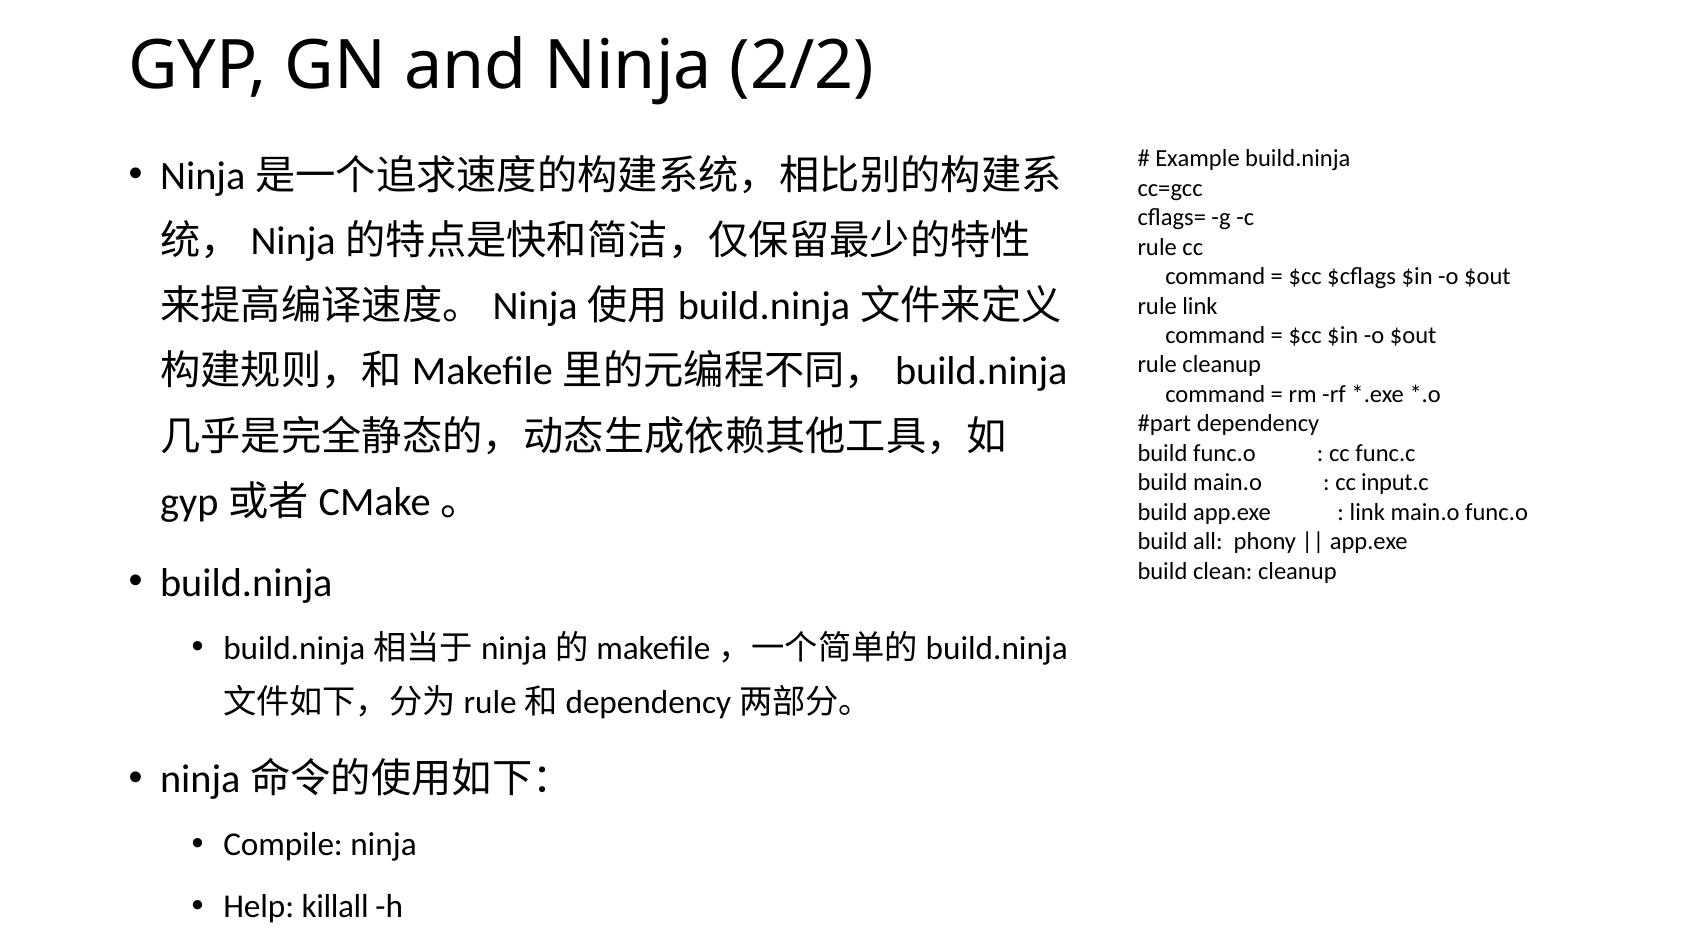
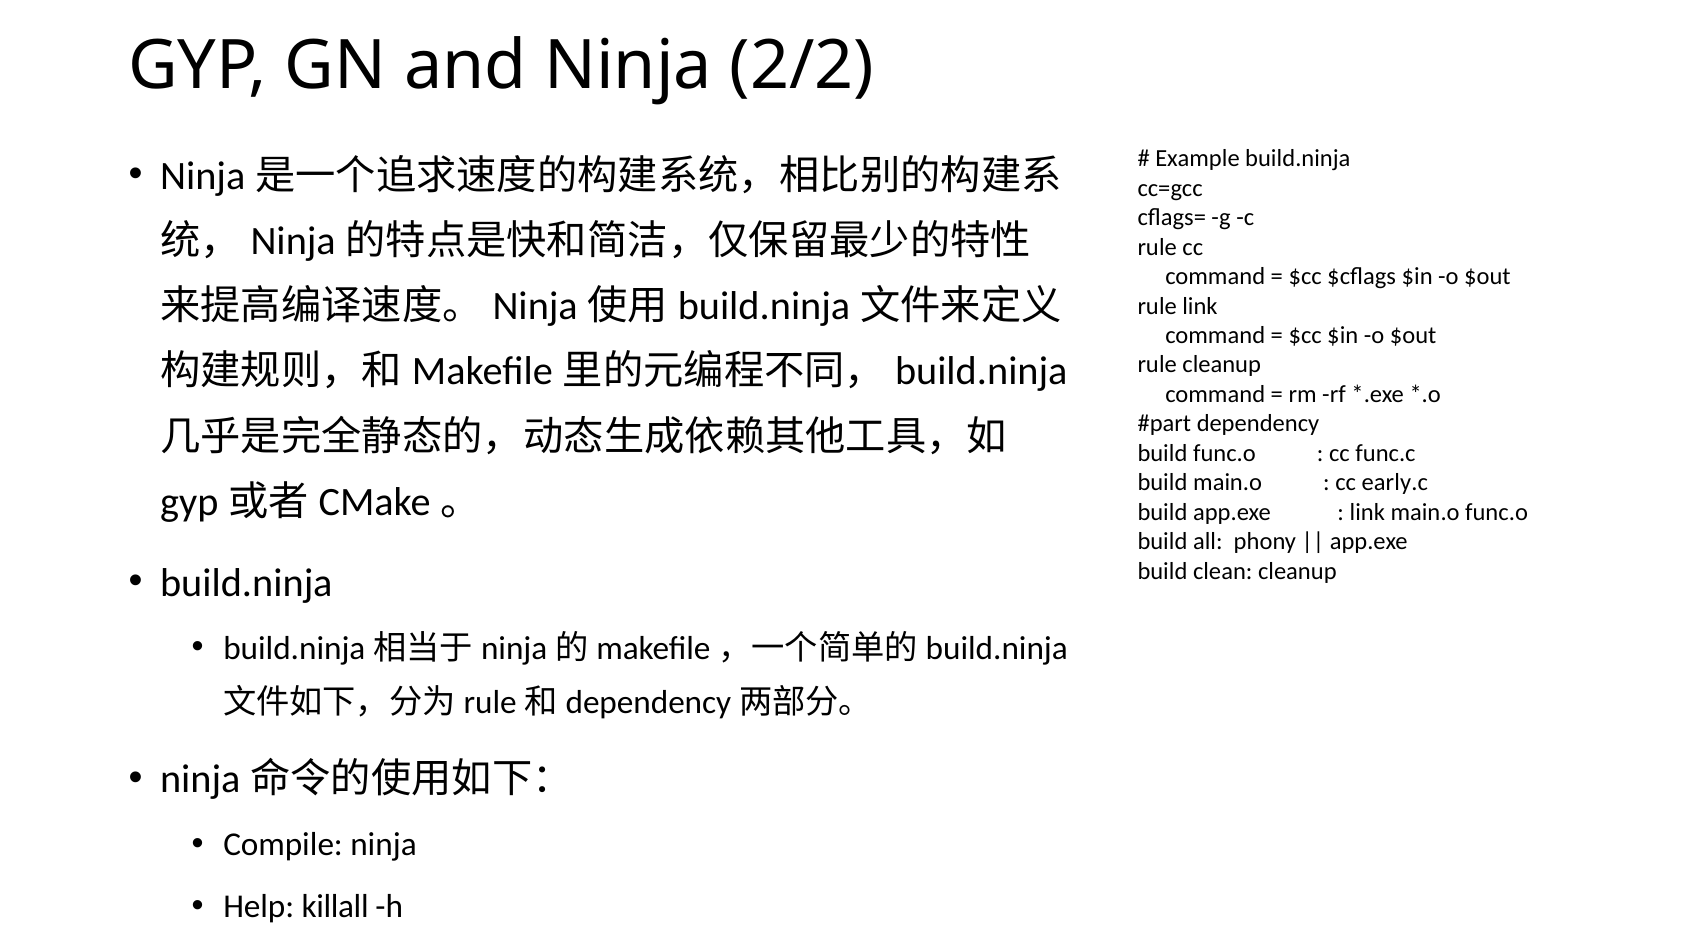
input.c: input.c -> early.c
